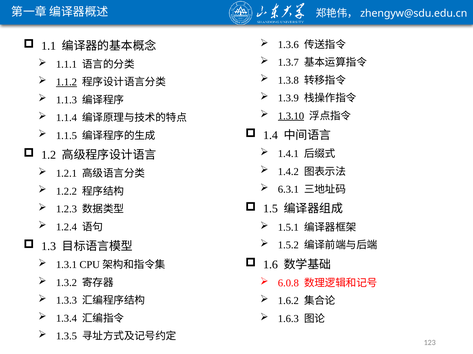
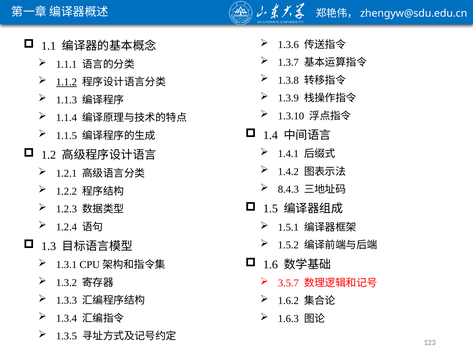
1.3.10 underline: present -> none
6.3.1: 6.3.1 -> 8.4.3
6.0.8: 6.0.8 -> 3.5.7
